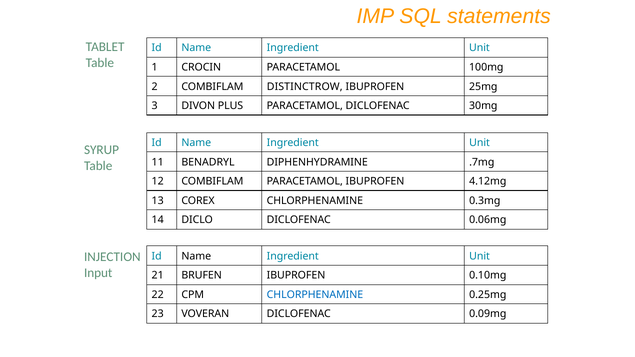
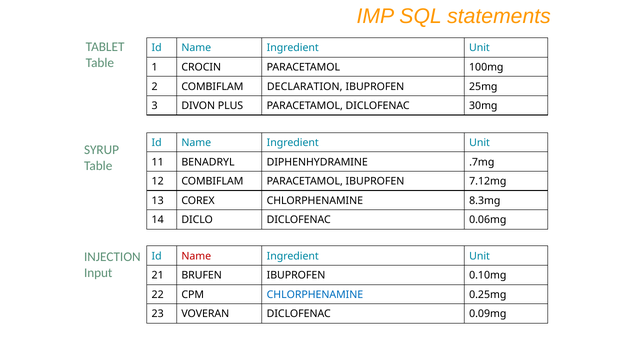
DISTINCTROW: DISTINCTROW -> DECLARATION
4.12mg: 4.12mg -> 7.12mg
0.3mg: 0.3mg -> 8.3mg
Name at (196, 256) colour: black -> red
